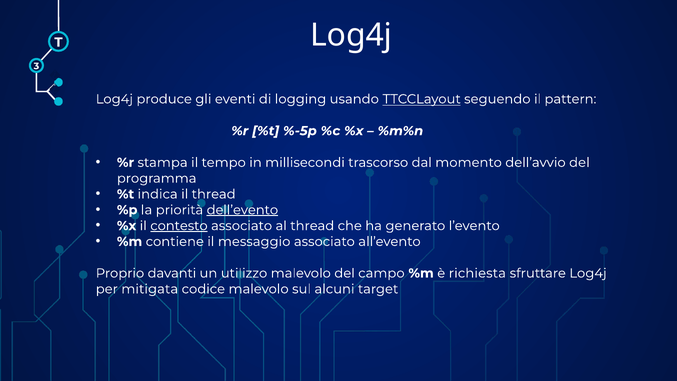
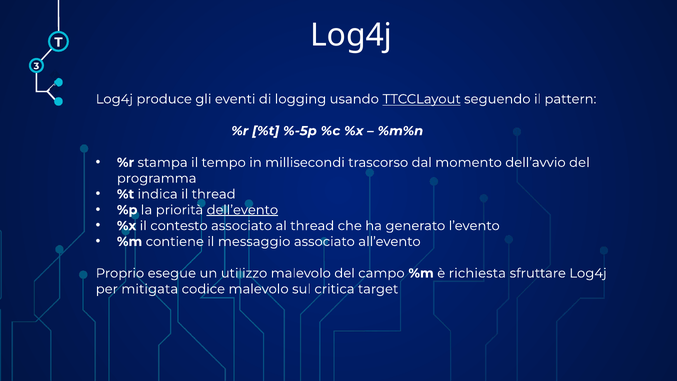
contesto underline: present -> none
davanti: davanti -> esegue
alcuni: alcuni -> critica
